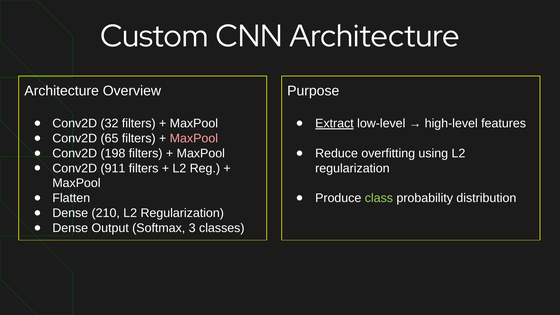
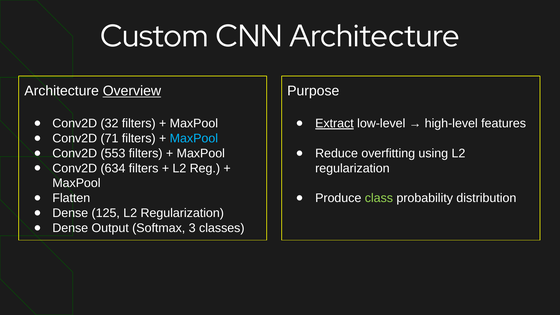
Overview underline: none -> present
65: 65 -> 71
MaxPool at (194, 138) colour: pink -> light blue
198: 198 -> 553
911: 911 -> 634
210: 210 -> 125
